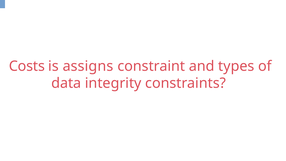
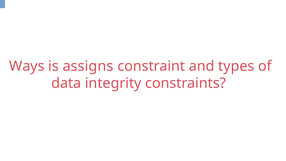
Costs: Costs -> Ways
